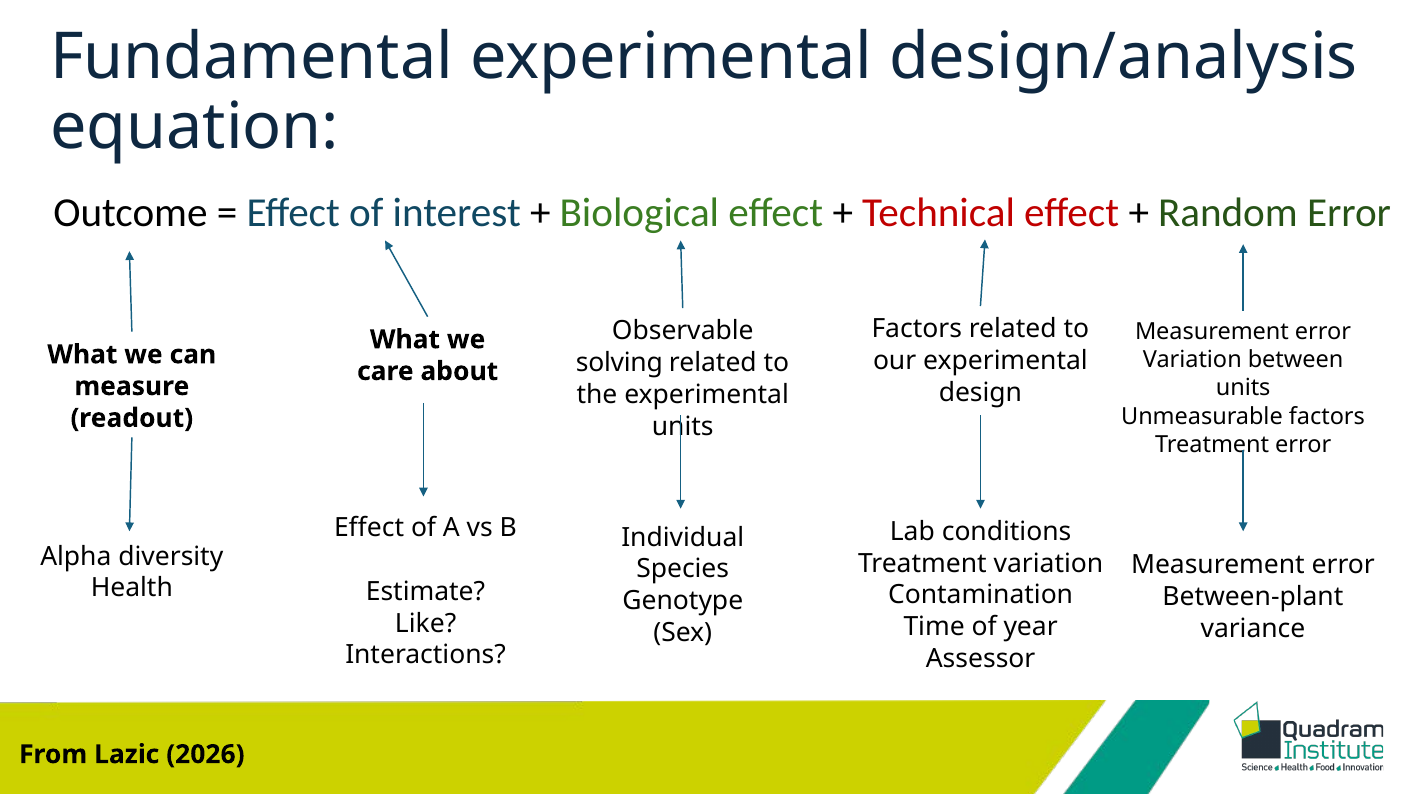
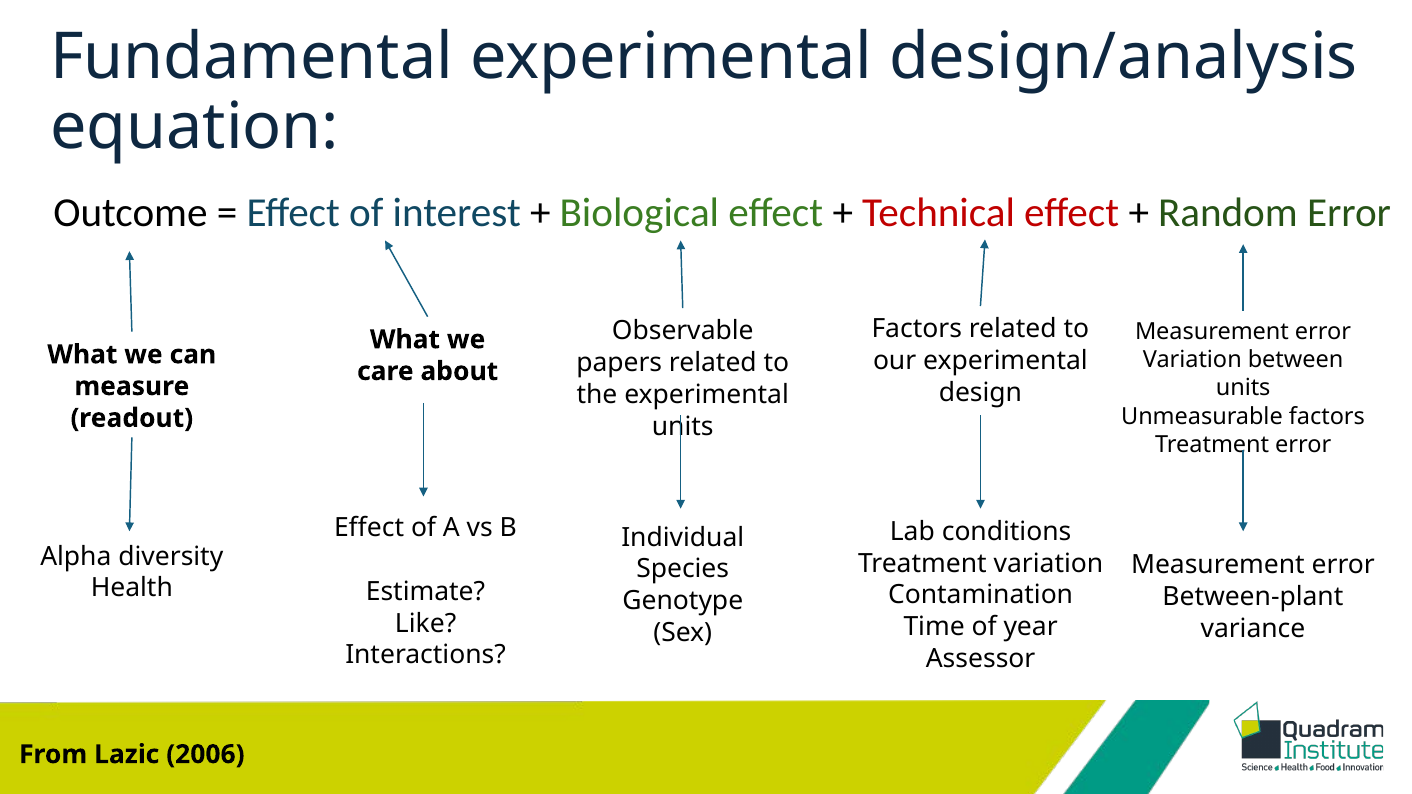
solving: solving -> papers
2026: 2026 -> 2006
